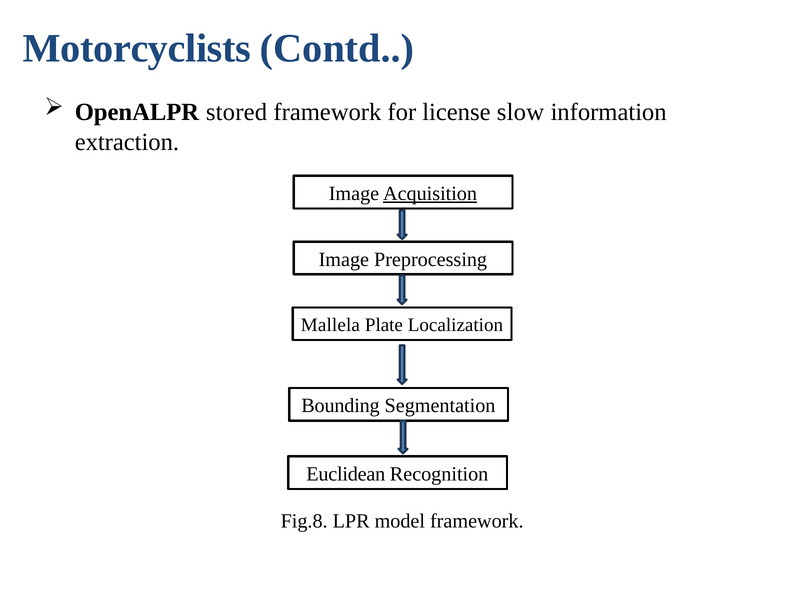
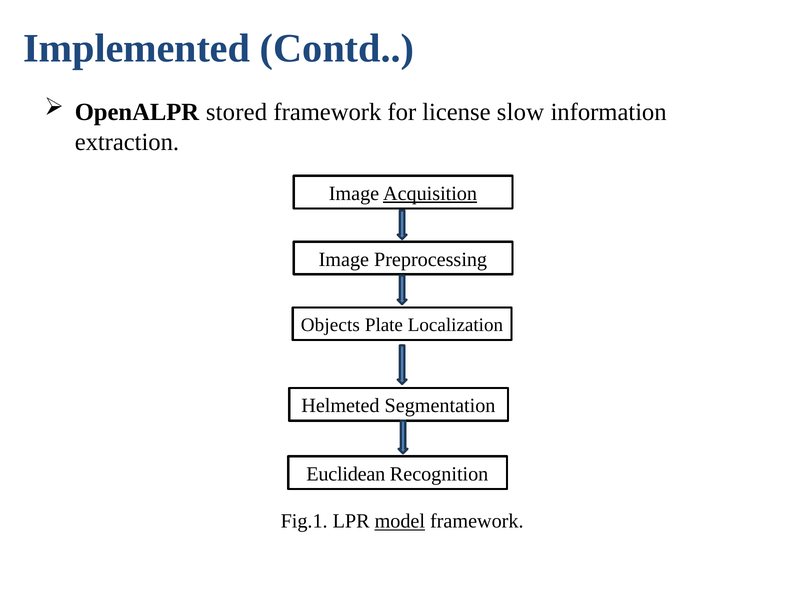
Motorcyclists: Motorcyclists -> Implemented
Mallela: Mallela -> Objects
Bounding: Bounding -> Helmeted
Fig.8: Fig.8 -> Fig.1
model underline: none -> present
